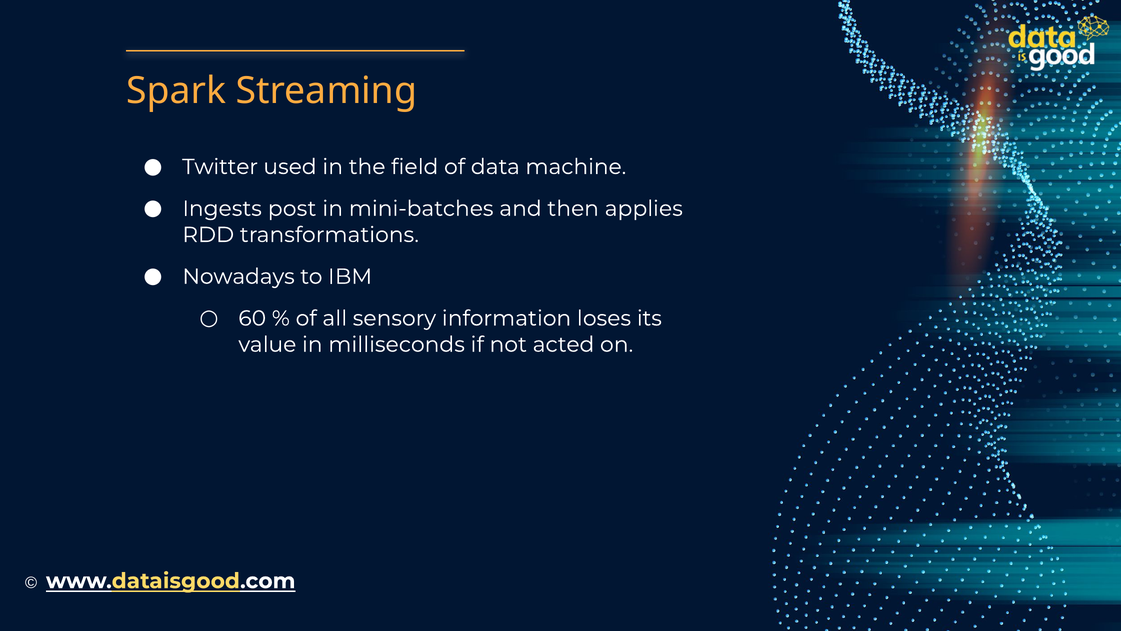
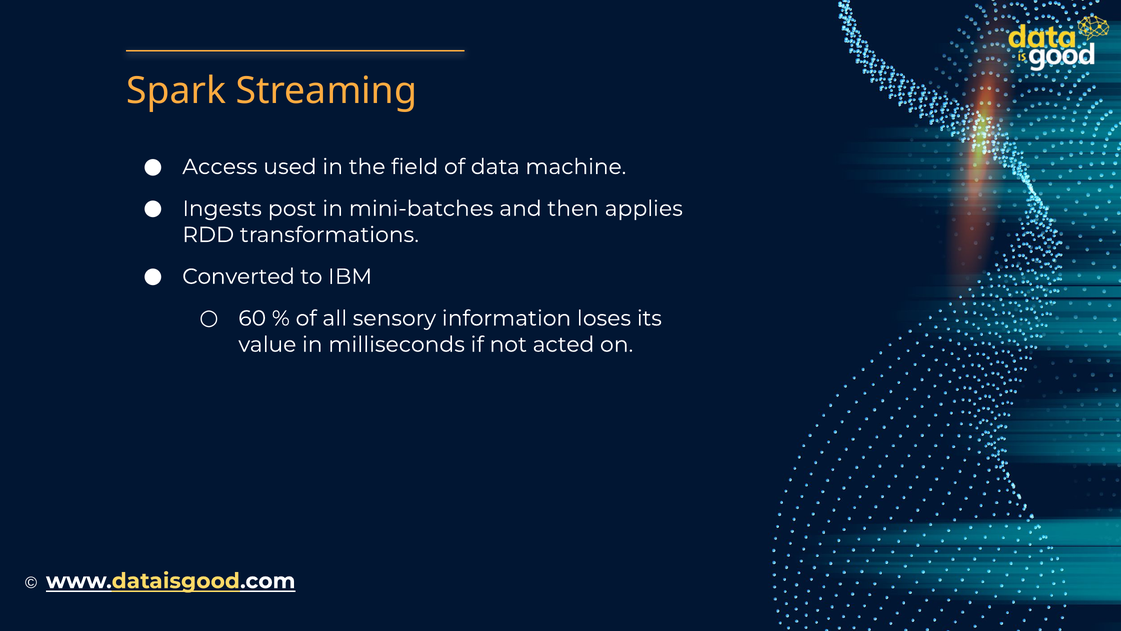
Twitter: Twitter -> Access
Nowadays: Nowadays -> Converted
